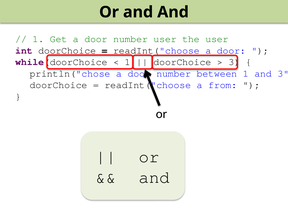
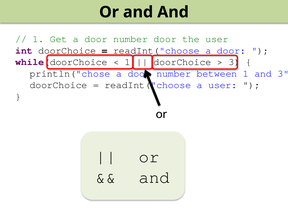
number user: user -> door
a from: from -> user
